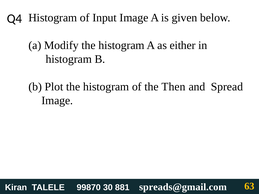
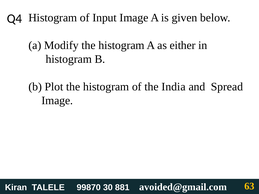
Then: Then -> India
spreads@gmail.com: spreads@gmail.com -> avoided@gmail.com
